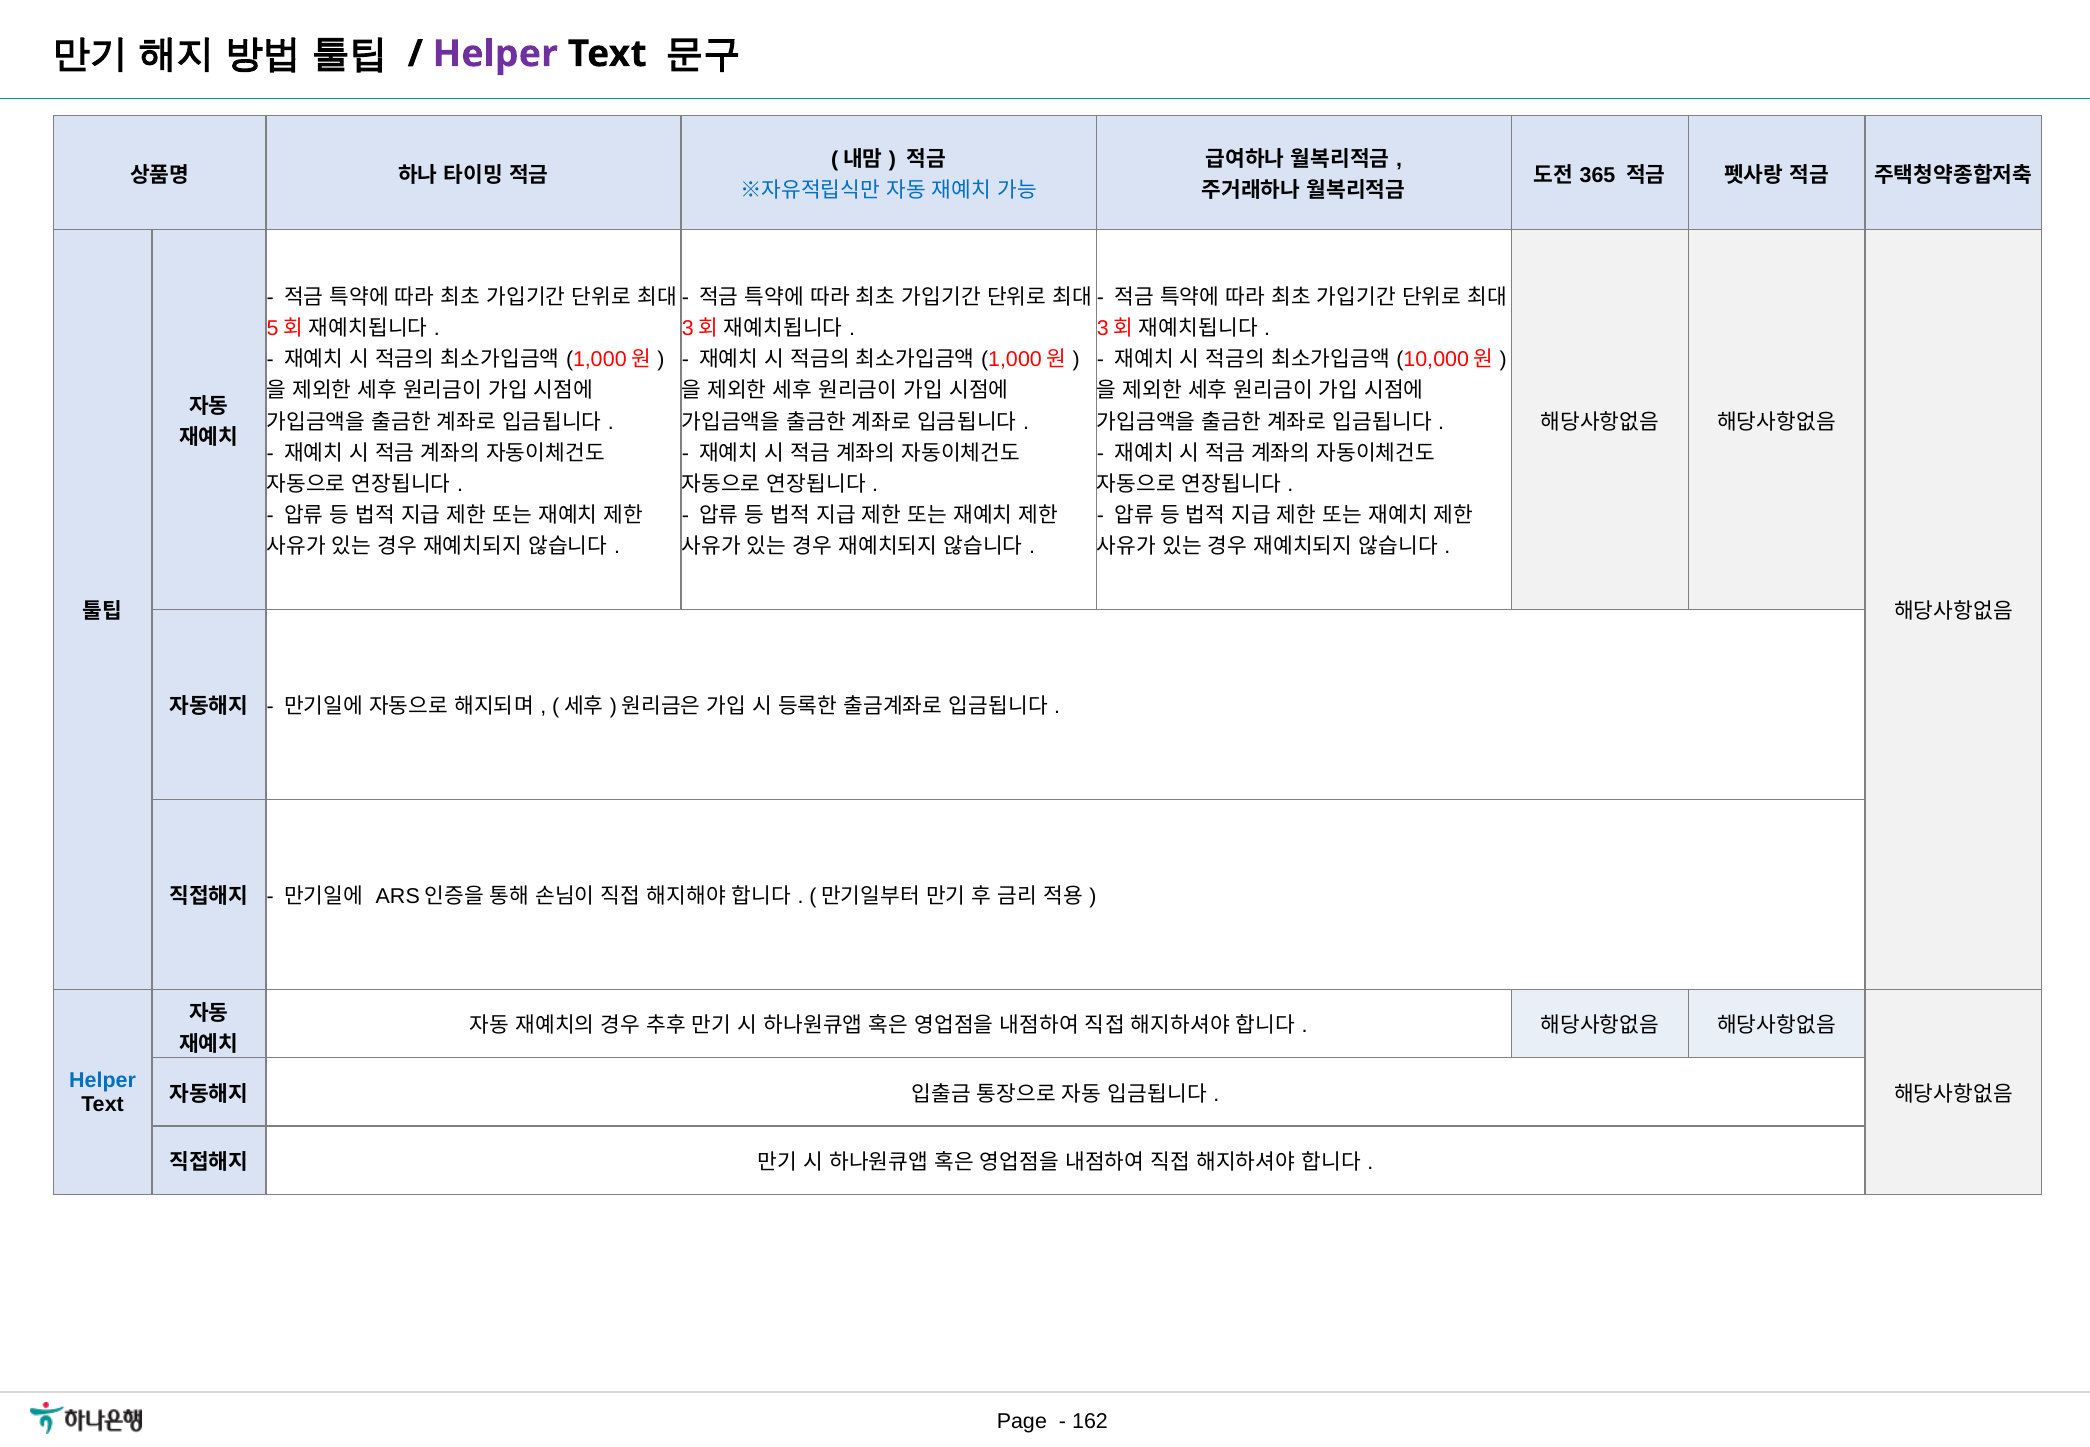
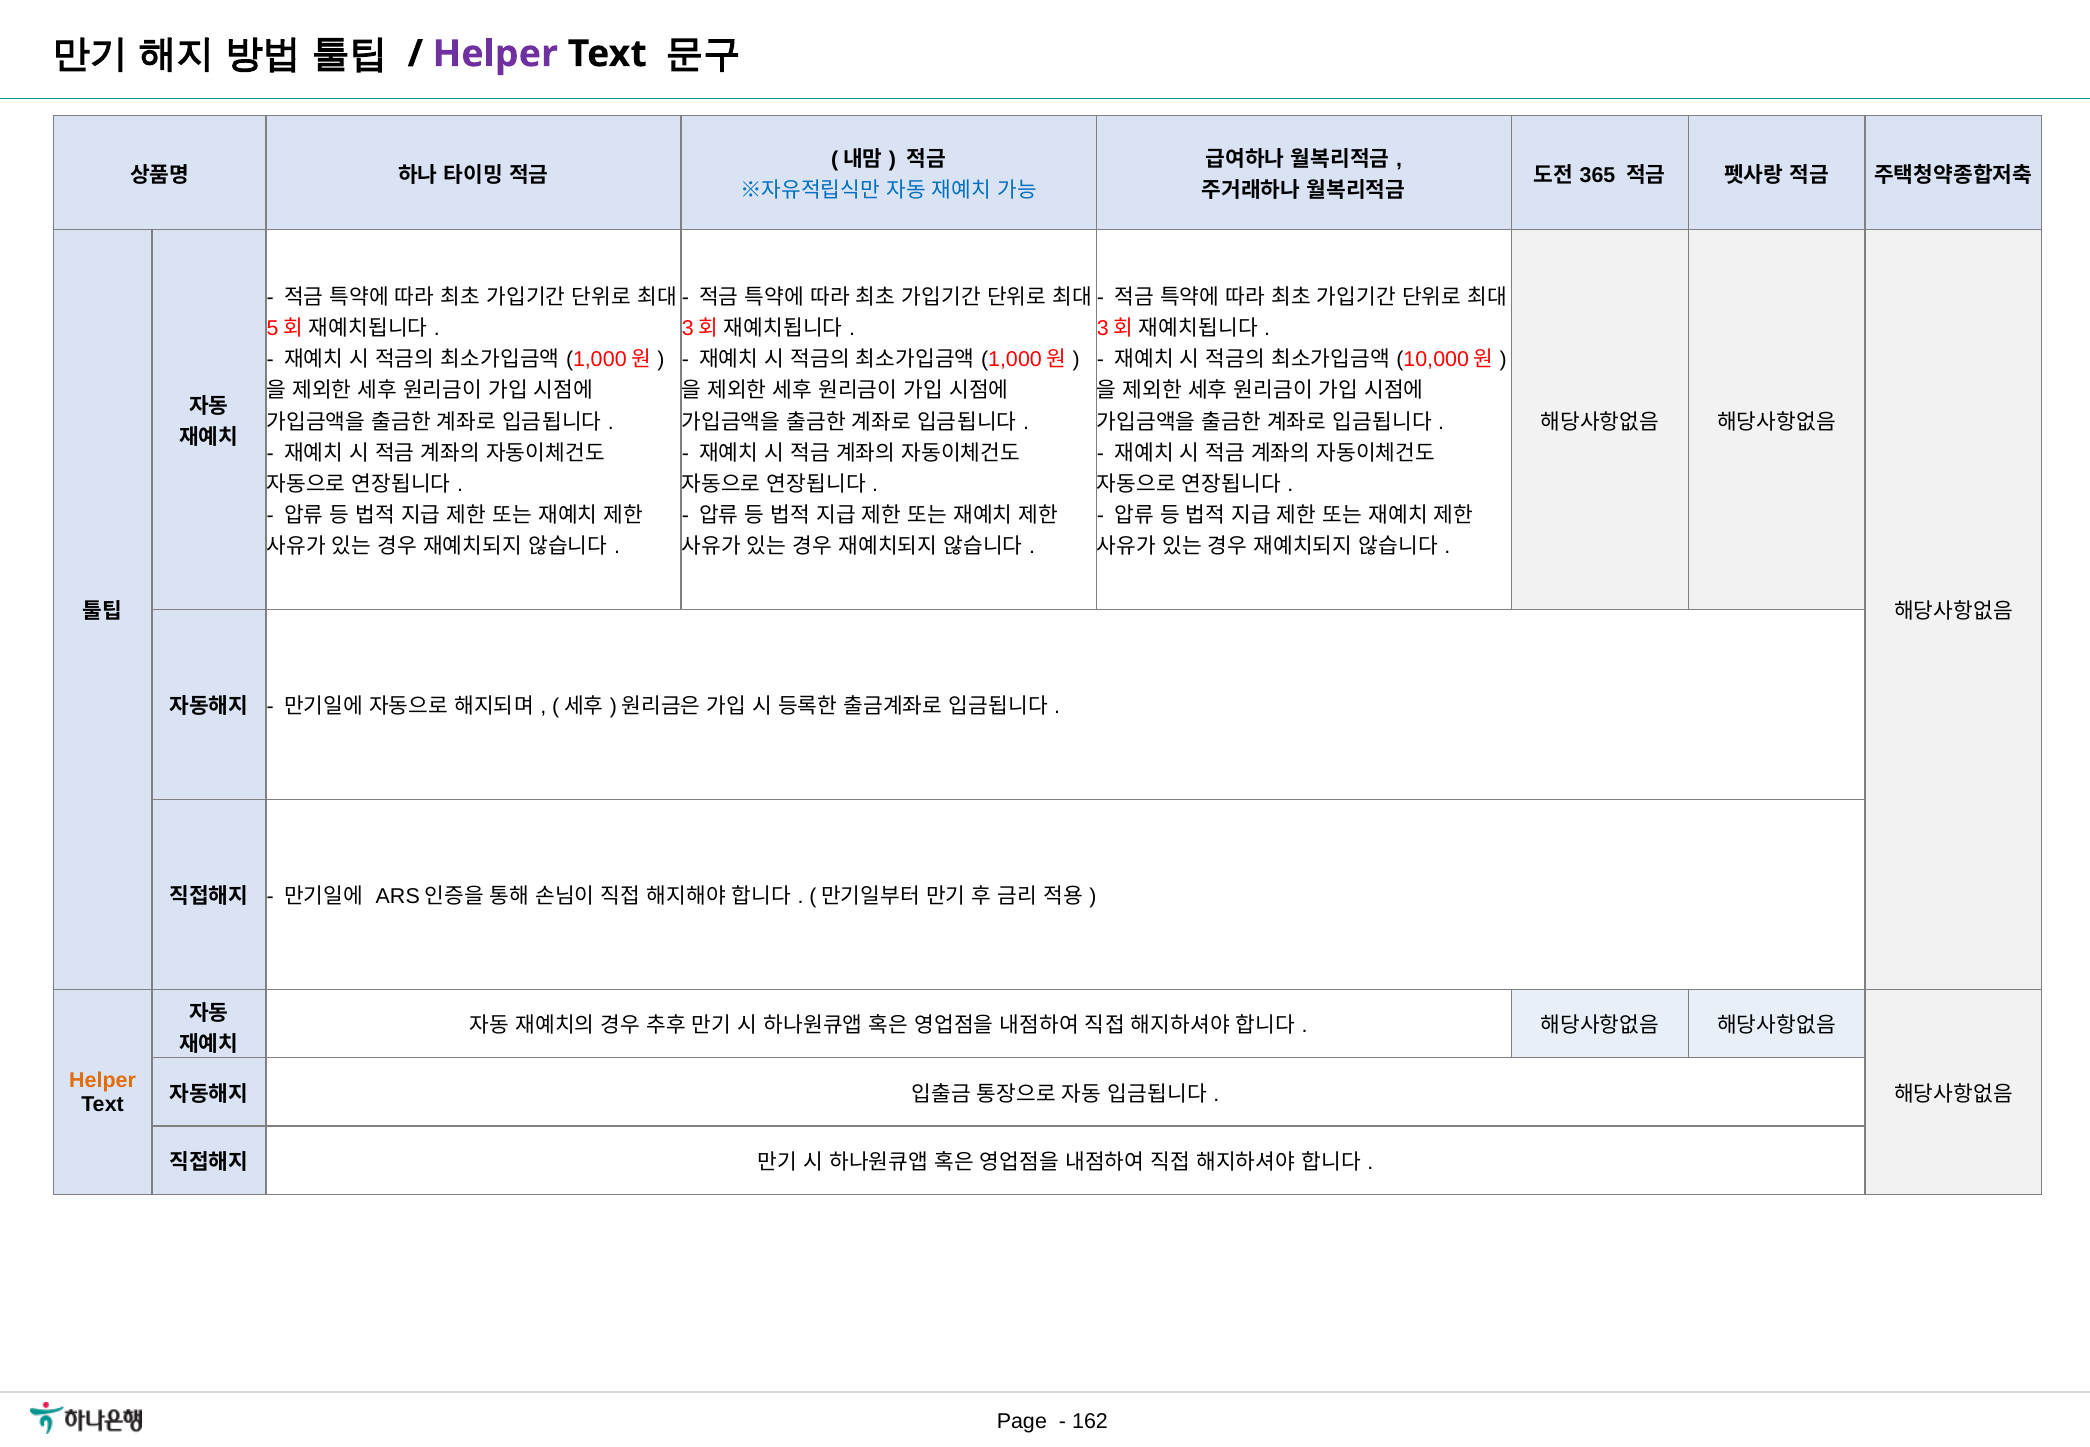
Helper at (103, 1080) colour: blue -> orange
